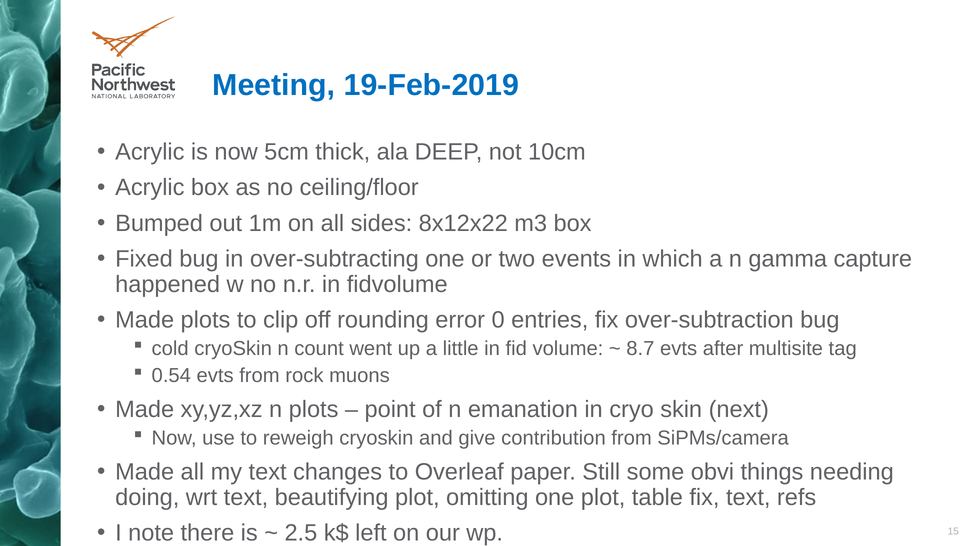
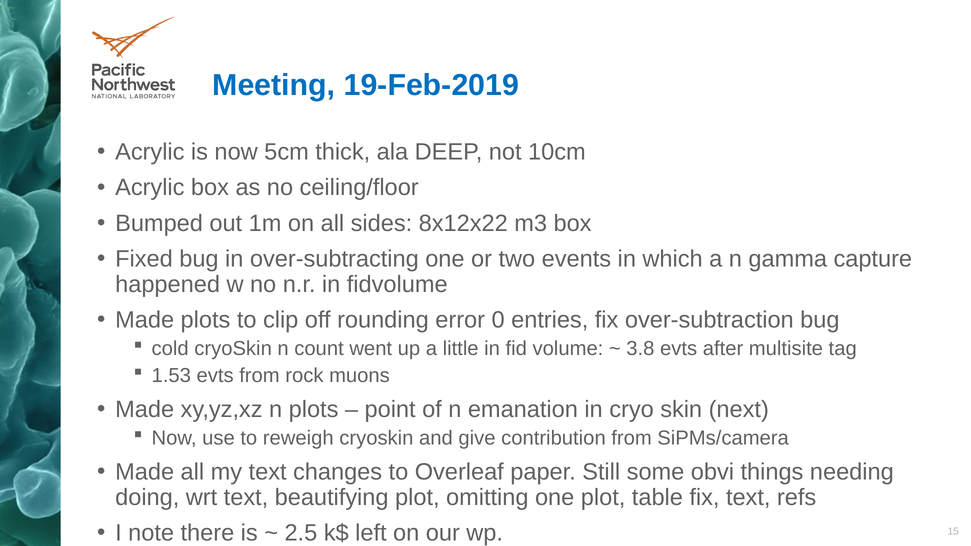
8.7: 8.7 -> 3.8
0.54: 0.54 -> 1.53
